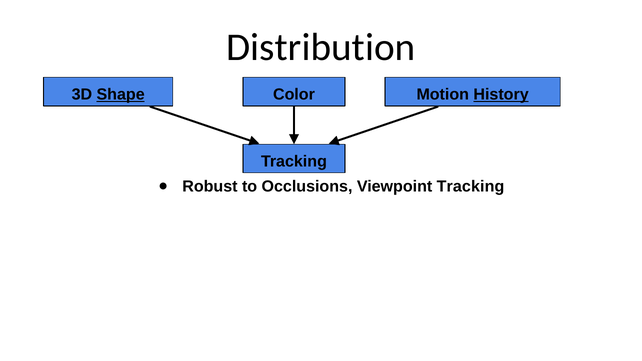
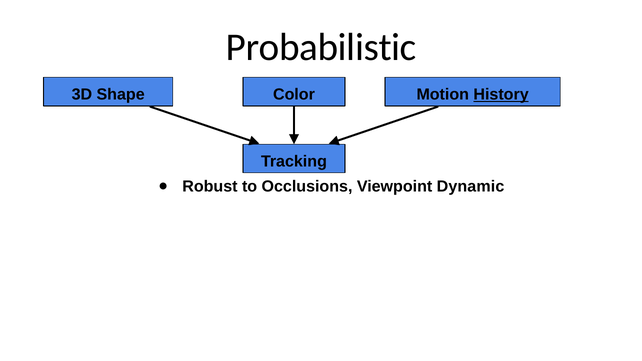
Distribution: Distribution -> Probabilistic
Shape underline: present -> none
Viewpoint Tracking: Tracking -> Dynamic
